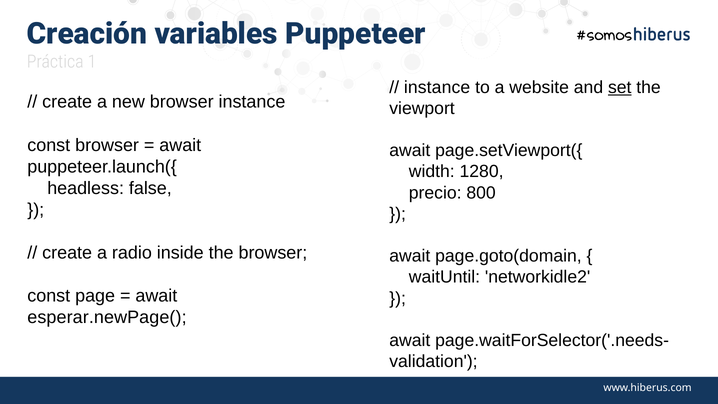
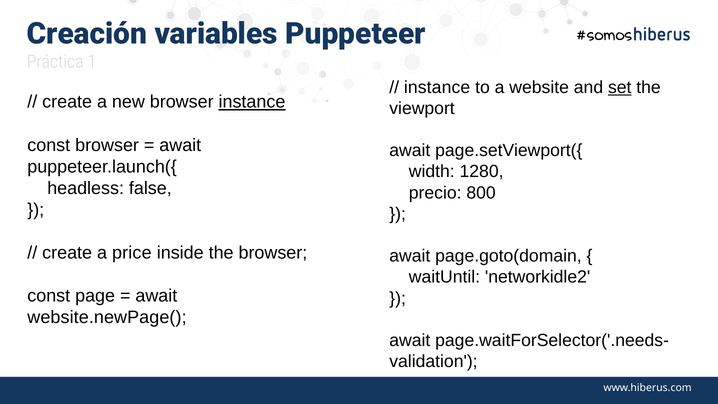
instance at (252, 102) underline: none -> present
radio: radio -> price
esperar.newPage(: esperar.newPage( -> website.newPage(
